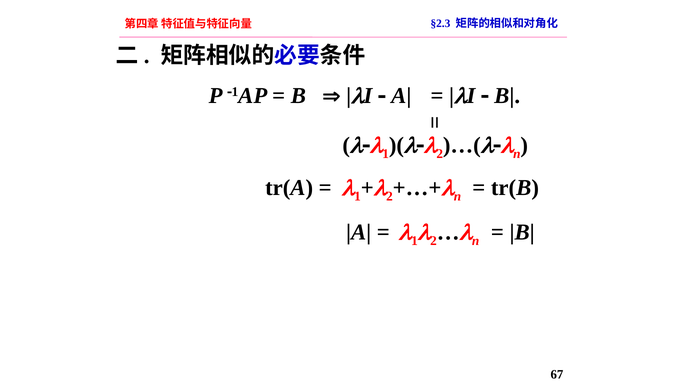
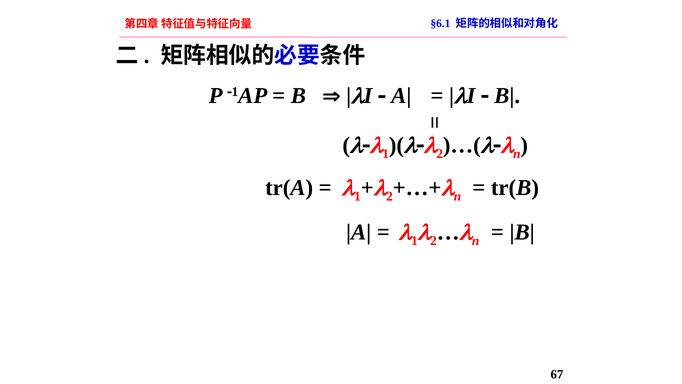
§2.3: §2.3 -> §6.1
